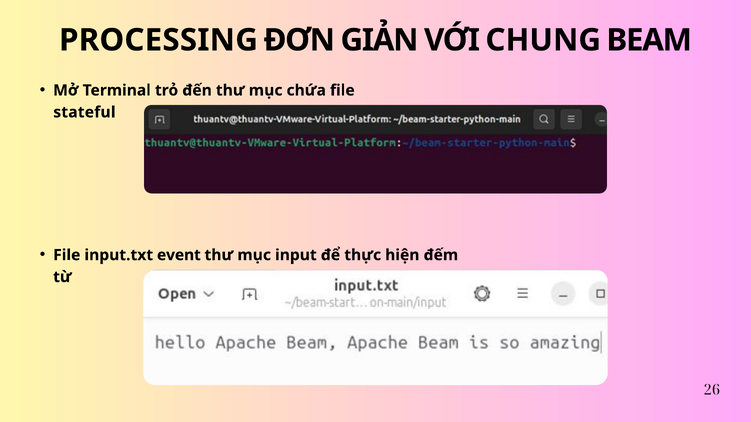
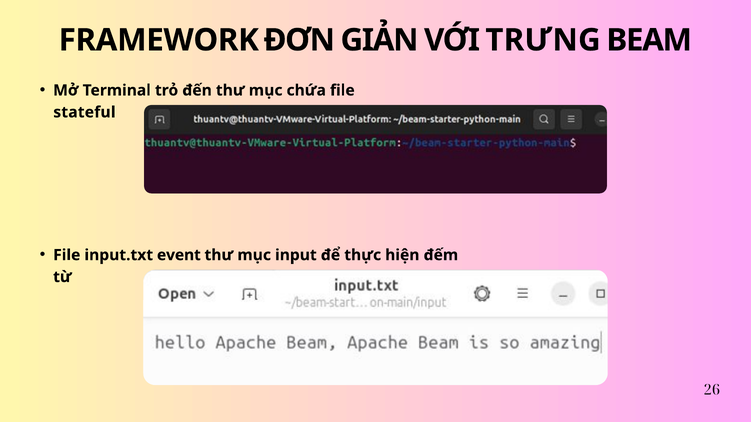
PROCESSING: PROCESSING -> FRAMEWORK
CHUNG: CHUNG -> TRƯNG
